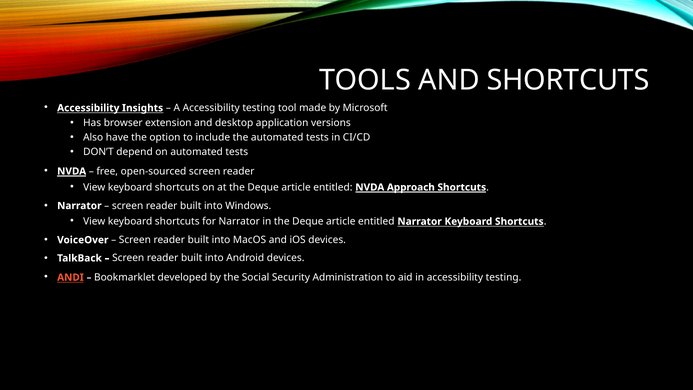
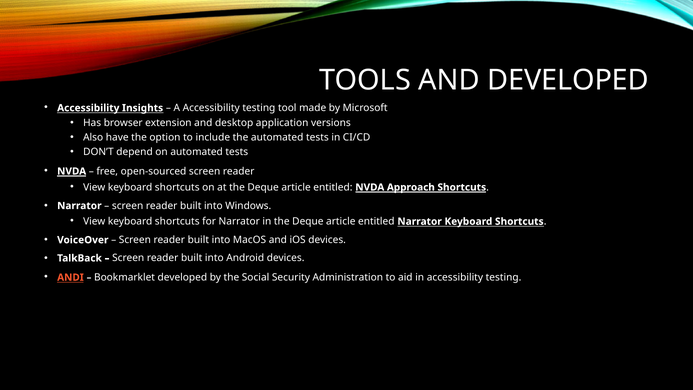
AND SHORTCUTS: SHORTCUTS -> DEVELOPED
